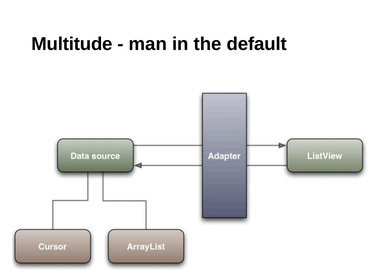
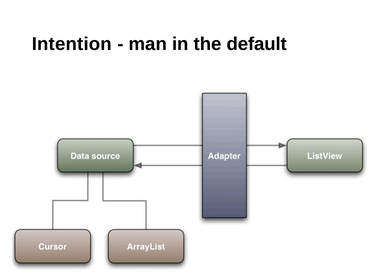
Multitude: Multitude -> Intention
